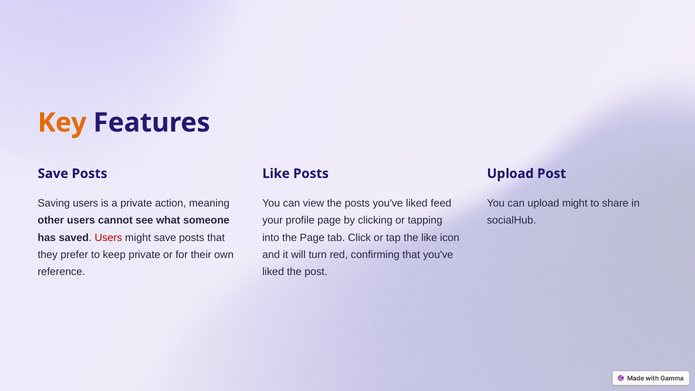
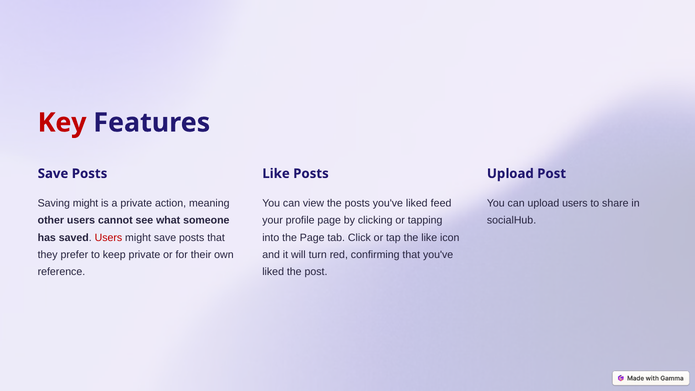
Key colour: orange -> red
Saving users: users -> might
upload might: might -> users
